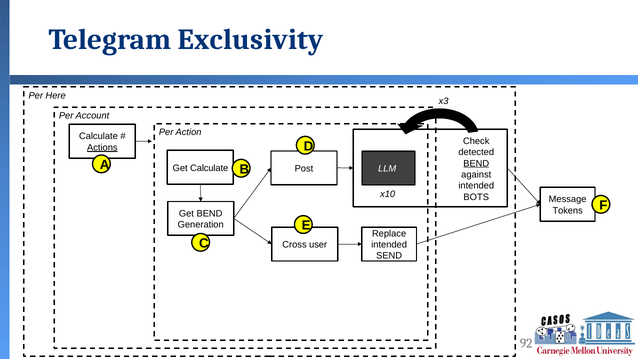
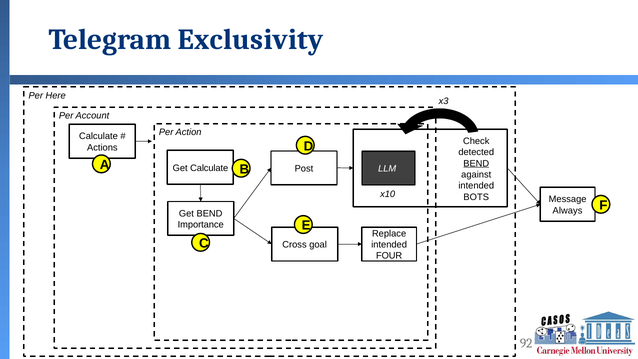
Actions underline: present -> none
Tokens: Tokens -> Always
Generation: Generation -> Importance
user: user -> goal
SEND: SEND -> FOUR
